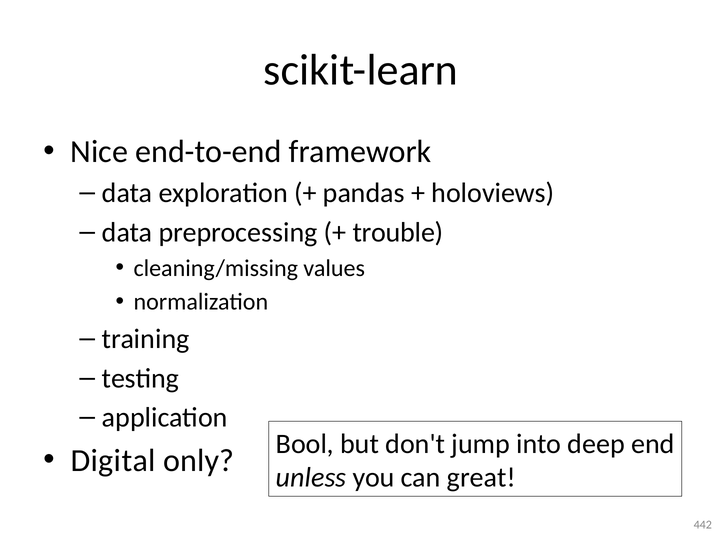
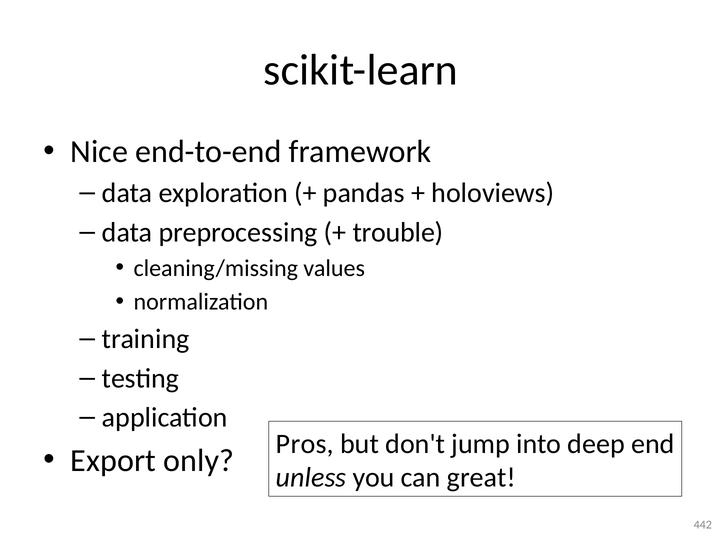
Bool: Bool -> Pros
Digital: Digital -> Export
